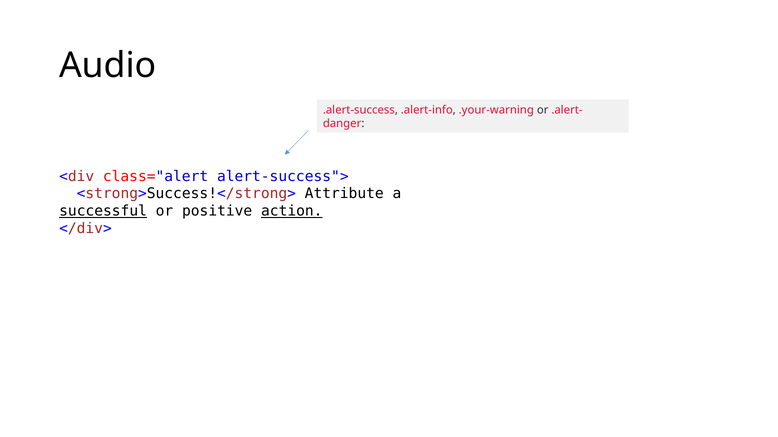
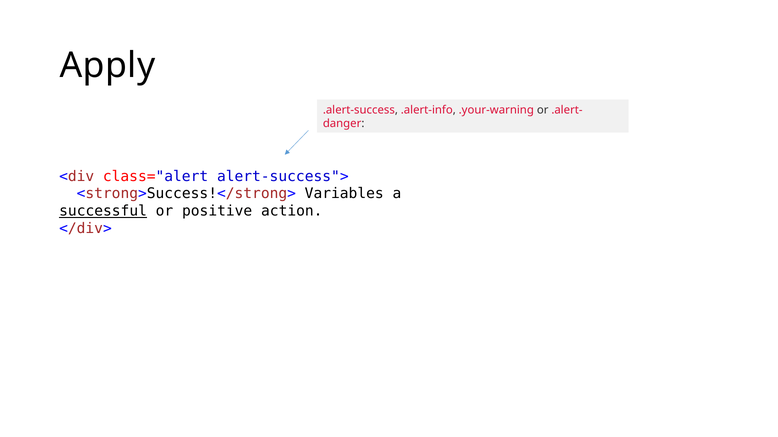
Audio: Audio -> Apply
Attribute: Attribute -> Variables
action underline: present -> none
